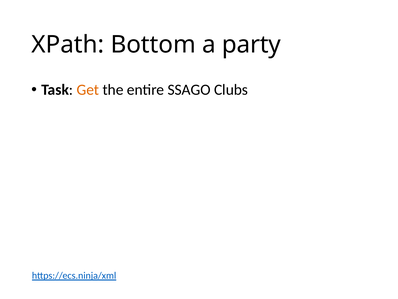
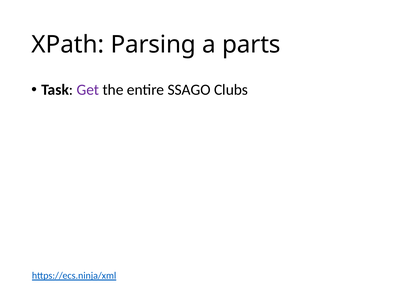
Bottom: Bottom -> Parsing
party: party -> parts
Get colour: orange -> purple
